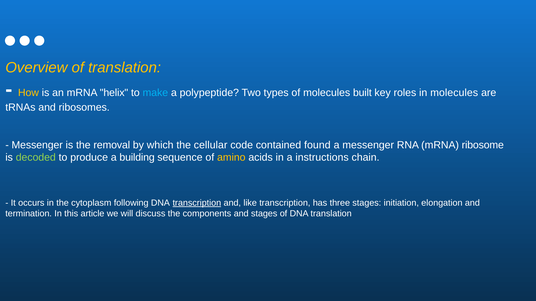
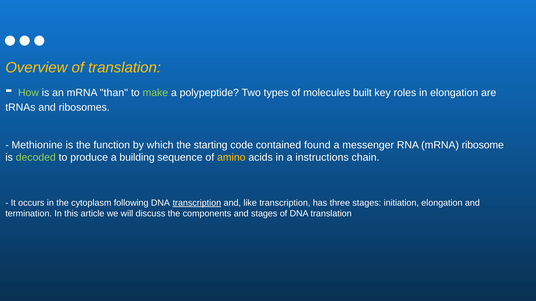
How colour: yellow -> light green
helix: helix -> than
make colour: light blue -> light green
in molecules: molecules -> elongation
Messenger at (37, 145): Messenger -> Methionine
removal: removal -> function
cellular: cellular -> starting
